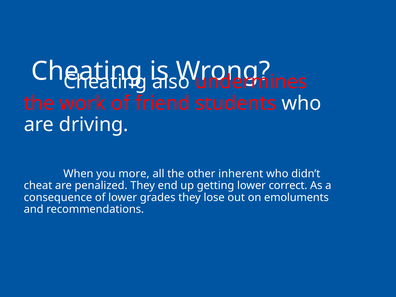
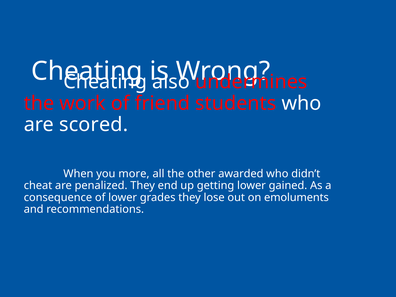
driving: driving -> scored
inherent: inherent -> awarded
correct: correct -> gained
